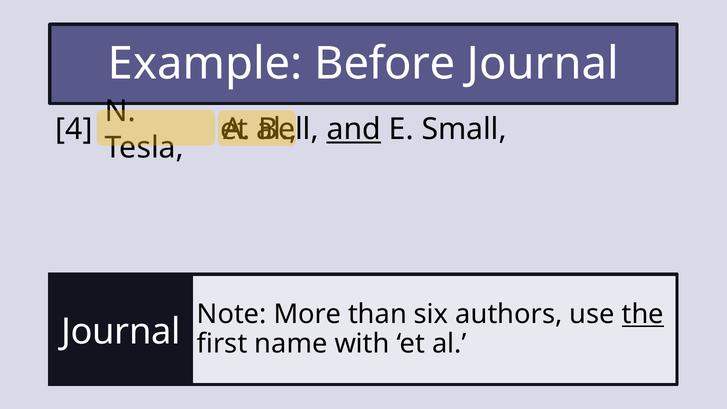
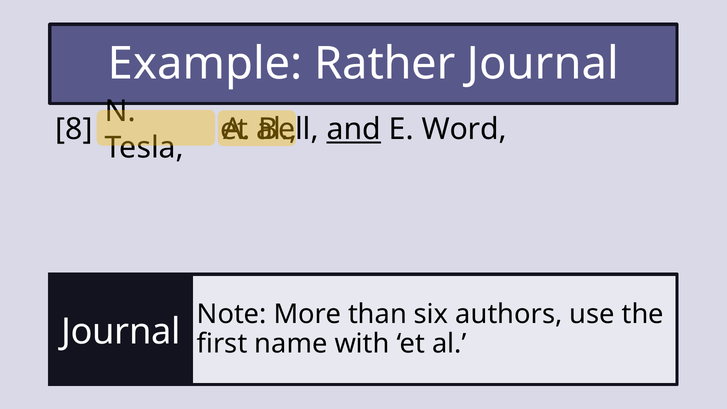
Before: Before -> Rather
4: 4 -> 8
Small: Small -> Word
the underline: present -> none
